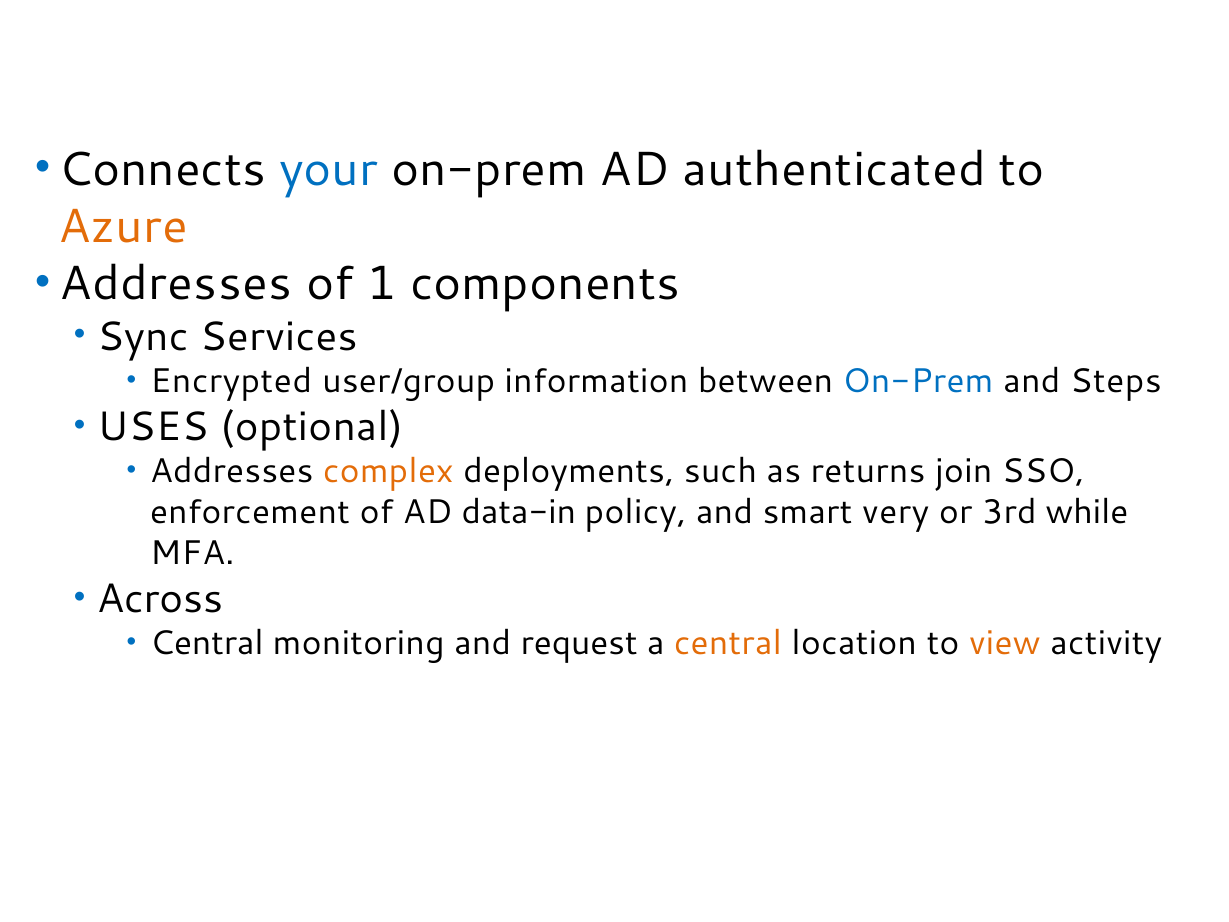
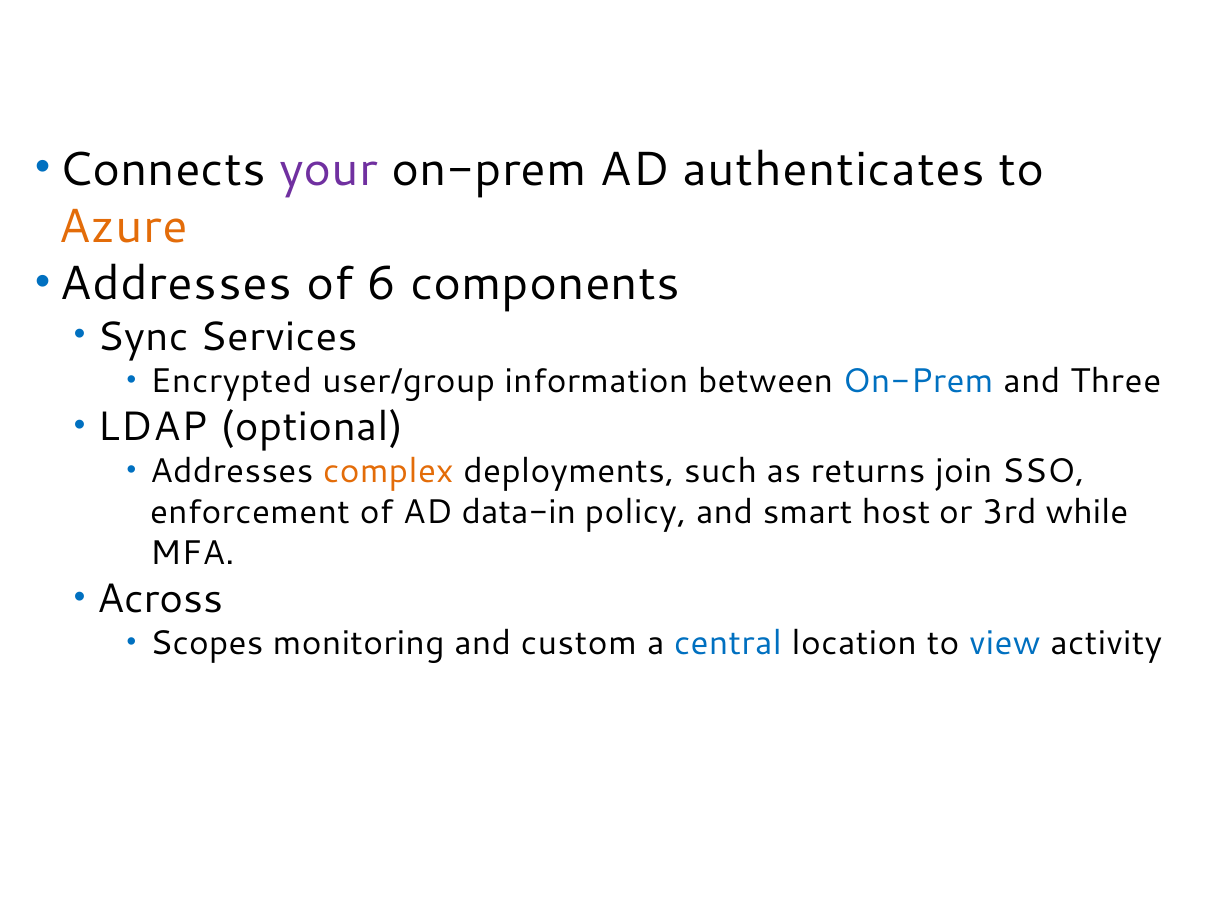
your colour: blue -> purple
authenticated: authenticated -> authenticates
1: 1 -> 6
Steps: Steps -> Three
USES: USES -> LDAP
very: very -> host
Central at (207, 644): Central -> Scopes
request: request -> custom
central at (728, 644) colour: orange -> blue
view colour: orange -> blue
